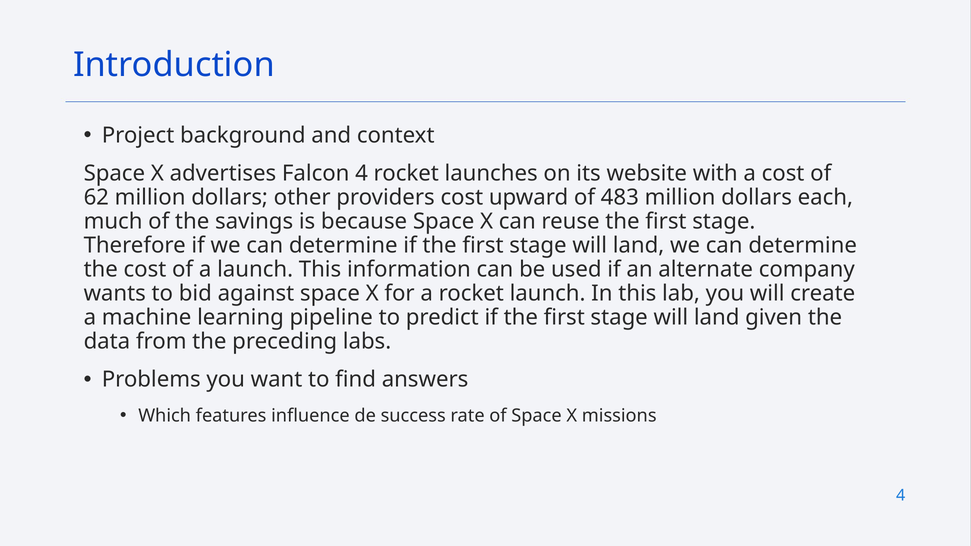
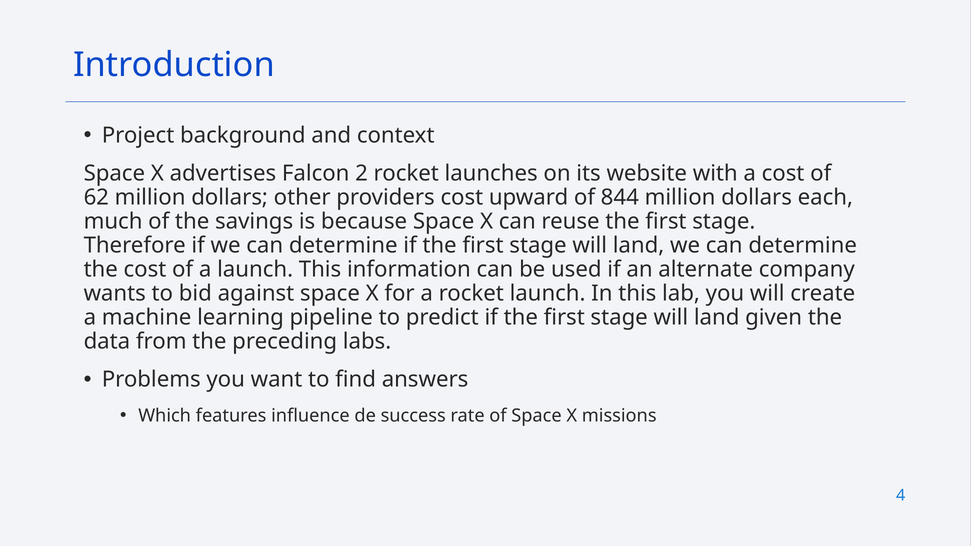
Falcon 4: 4 -> 2
483: 483 -> 844
